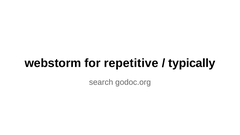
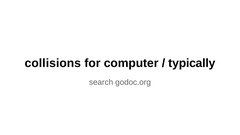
webstorm: webstorm -> collisions
repetitive: repetitive -> computer
